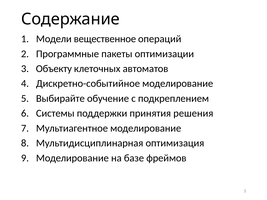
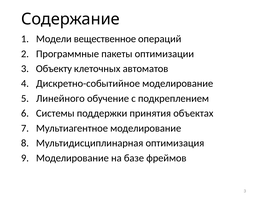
Выбирайте: Выбирайте -> Линейного
решения: решения -> объектах
